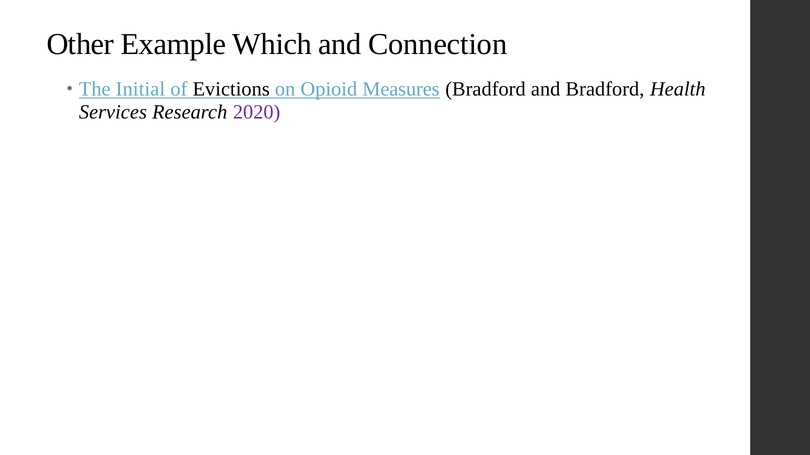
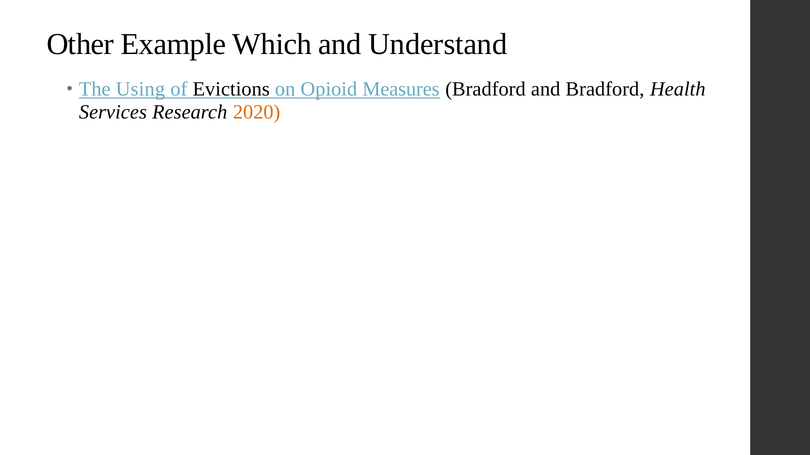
Connection: Connection -> Understand
Initial: Initial -> Using
2020 colour: purple -> orange
